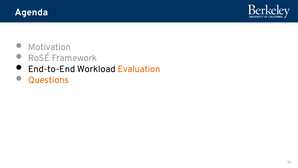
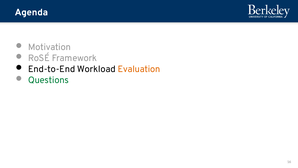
Questions colour: orange -> green
